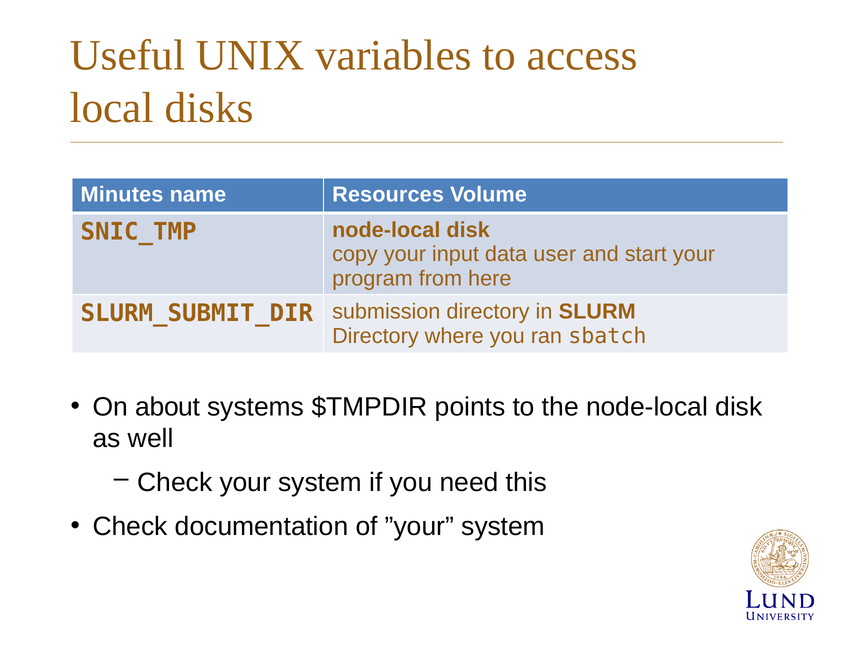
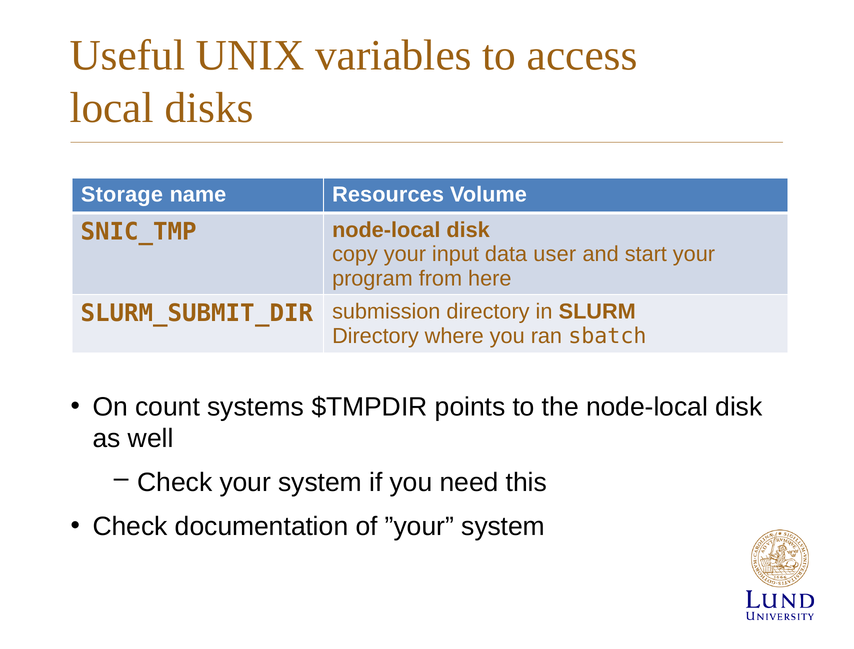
Minutes: Minutes -> Storage
about: about -> count
